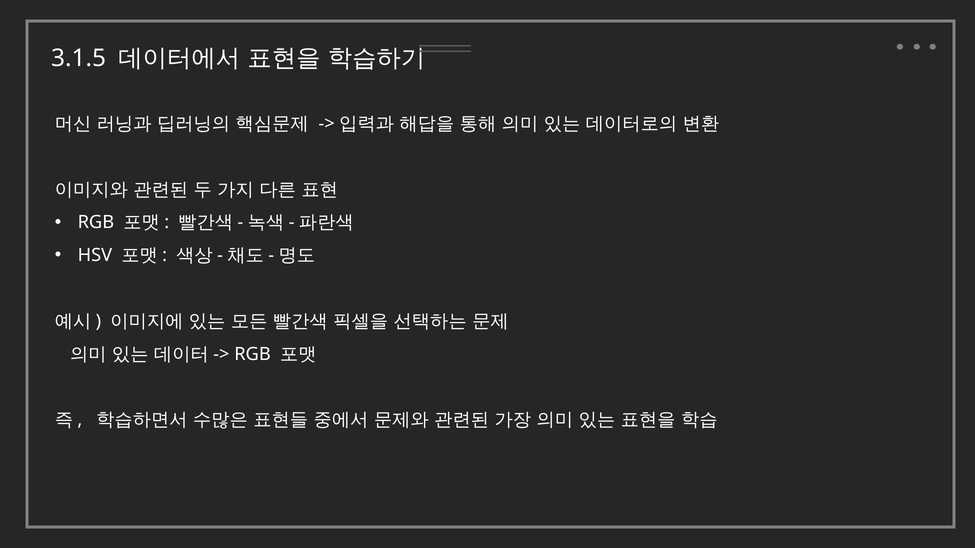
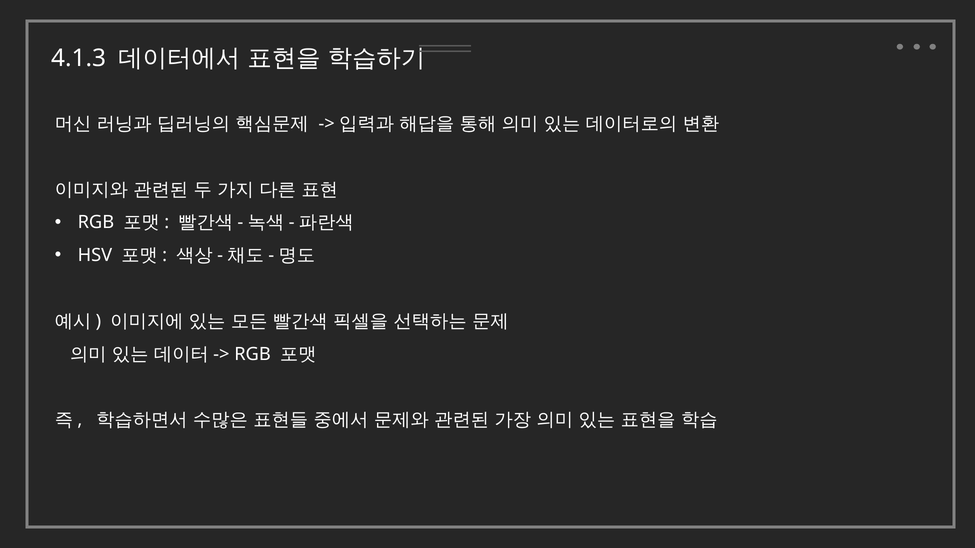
3.1.5: 3.1.5 -> 4.1.3
